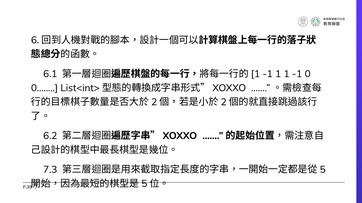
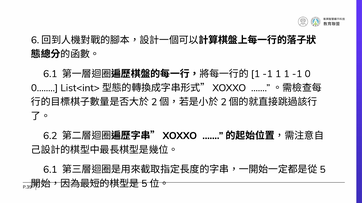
7.3 at (50, 170): 7.3 -> 6.1
